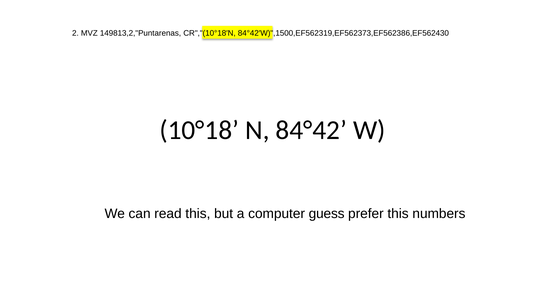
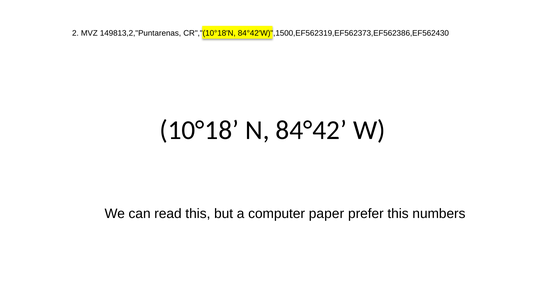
guess: guess -> paper
